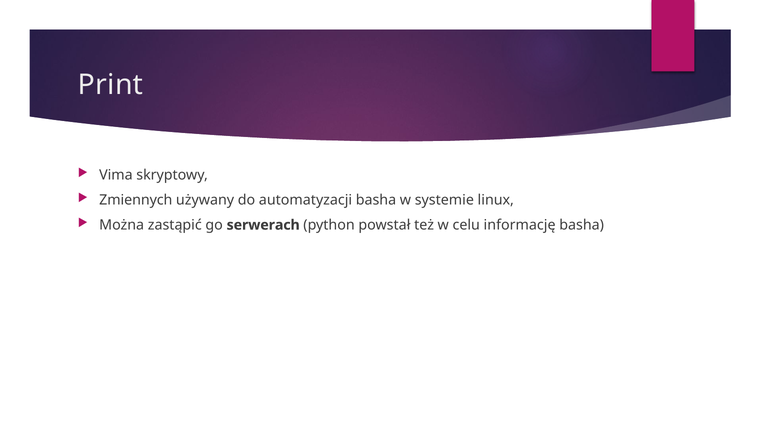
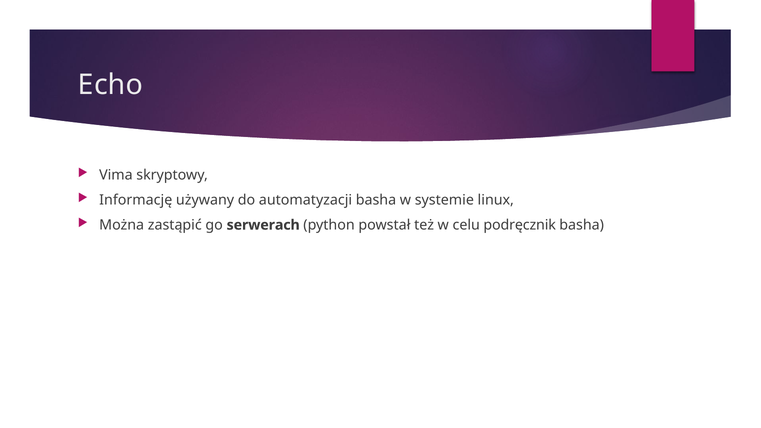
Print: Print -> Echo
Zmiennych: Zmiennych -> Informację
informację: informację -> podręcznik
